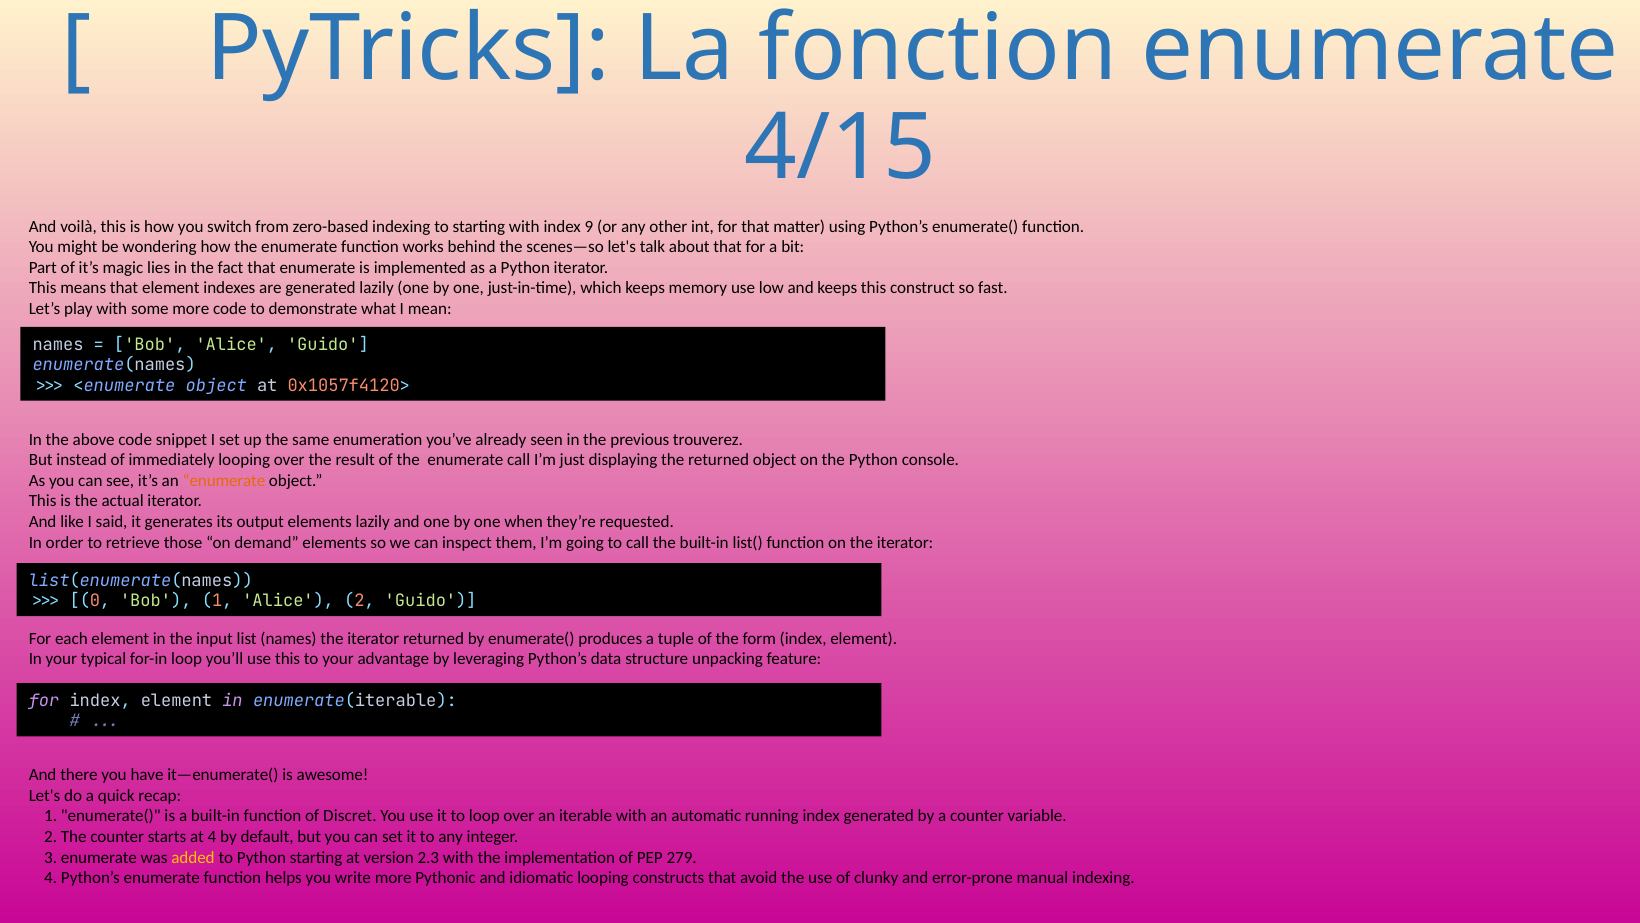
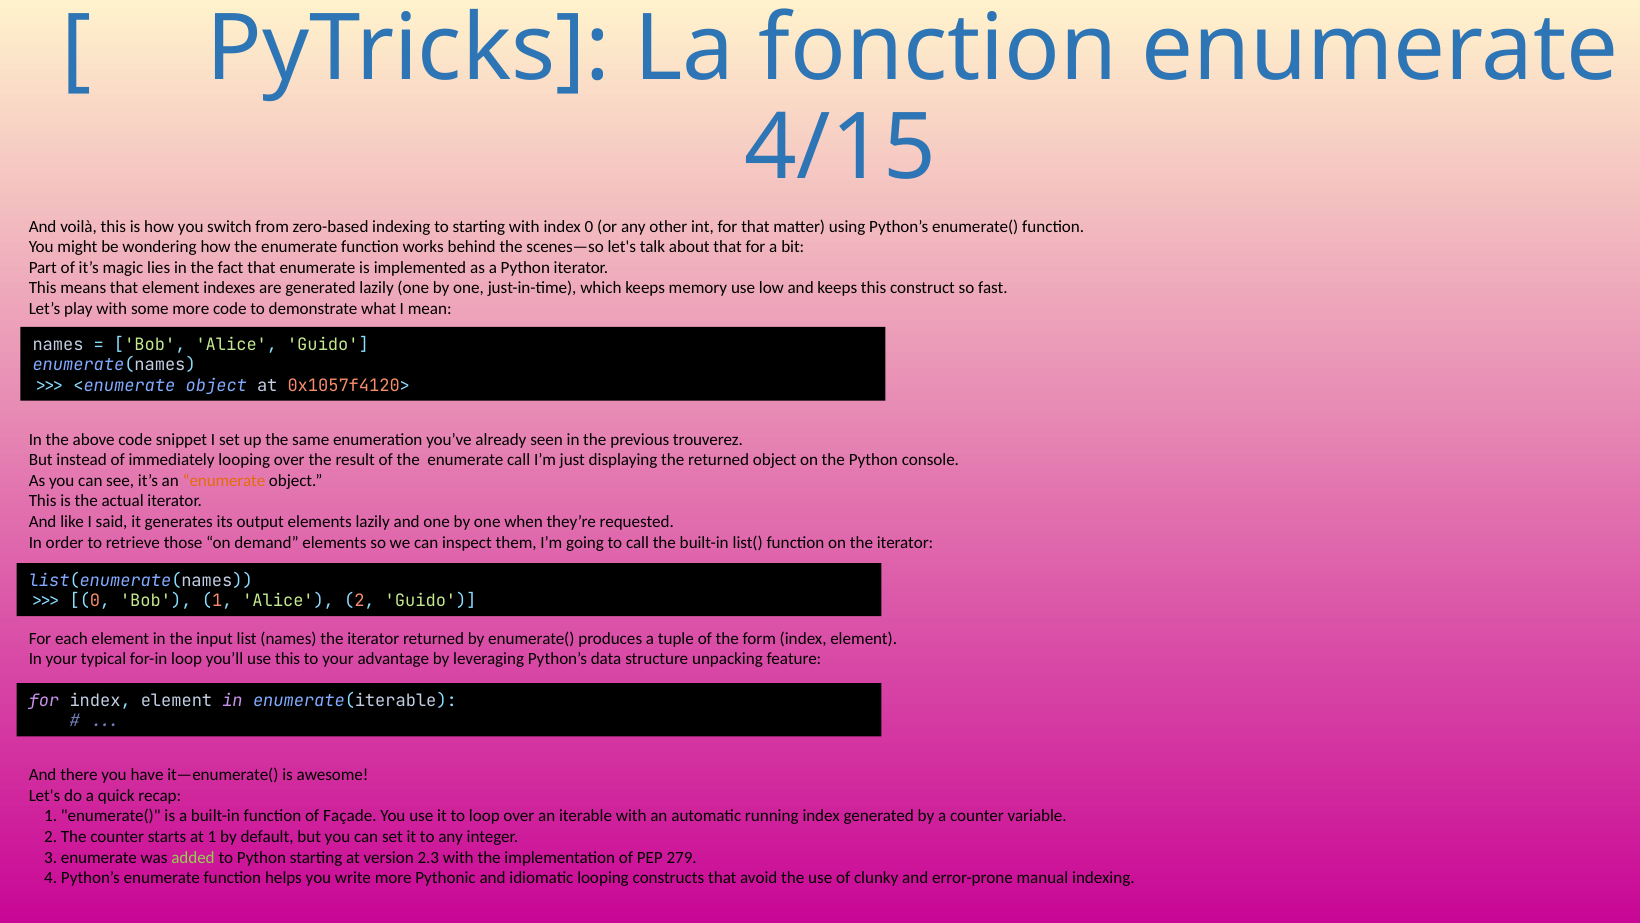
index 9: 9 -> 0
Discret: Discret -> Façade
at 4: 4 -> 1
added colour: yellow -> light green
